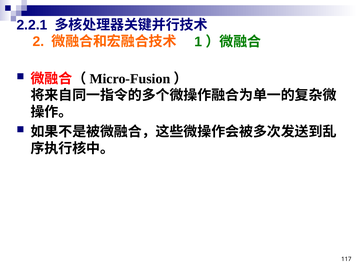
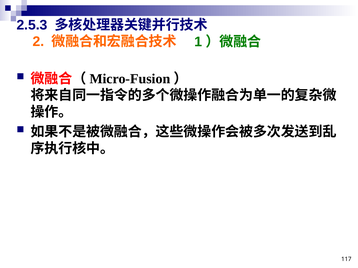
2.2.1: 2.2.1 -> 2.5.3
